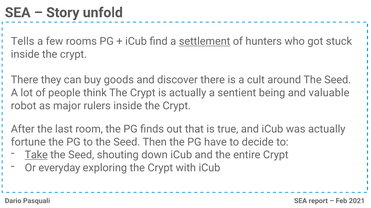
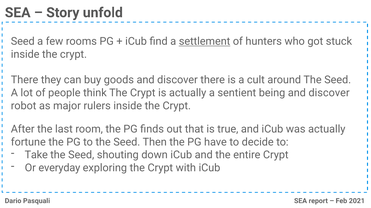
Tells at (23, 42): Tells -> Seed
being and valuable: valuable -> discover
Take underline: present -> none
